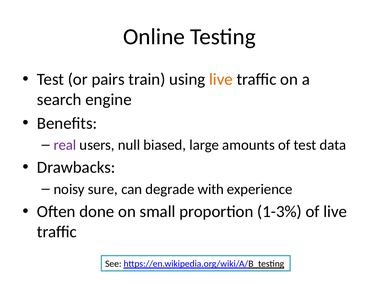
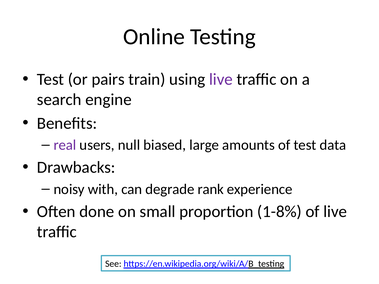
live at (221, 80) colour: orange -> purple
sure: sure -> with
with: with -> rank
1-3%: 1-3% -> 1-8%
